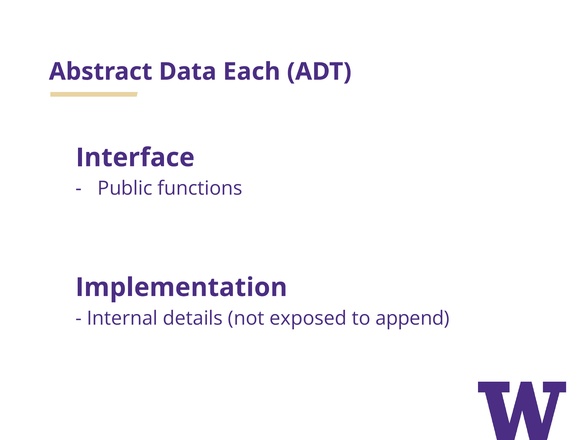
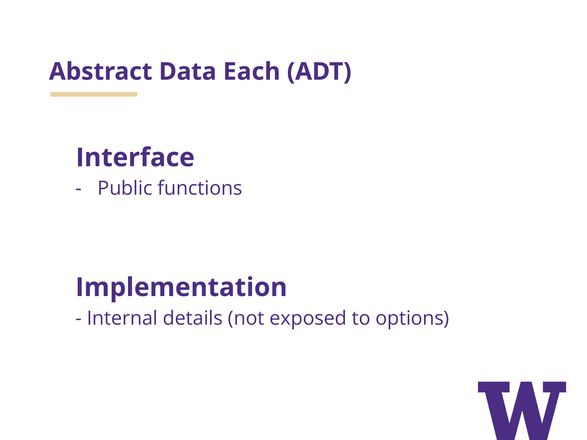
append: append -> options
